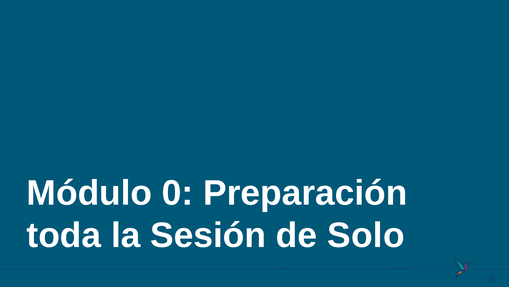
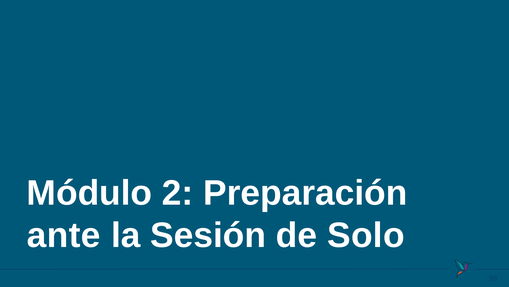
0: 0 -> 2
toda: toda -> ante
